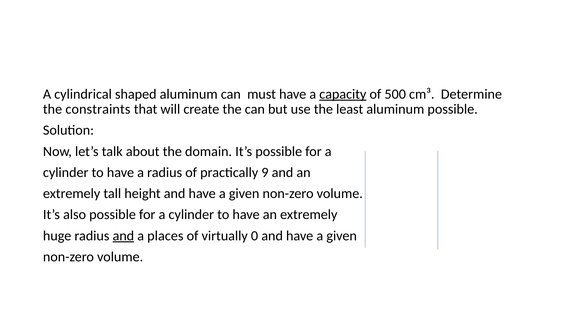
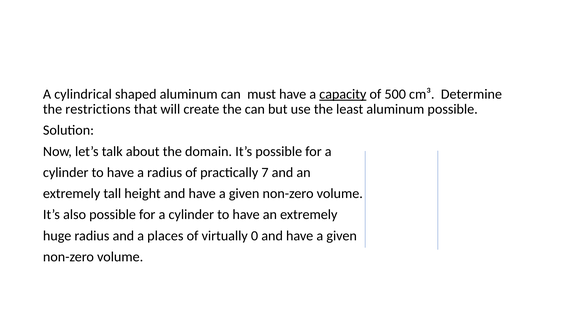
constraints: constraints -> restrictions
9: 9 -> 7
and at (123, 236) underline: present -> none
